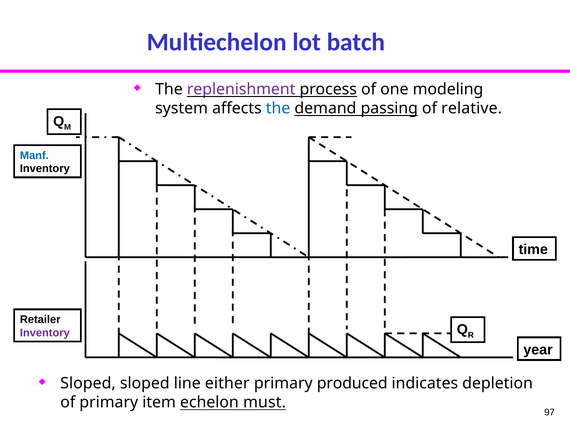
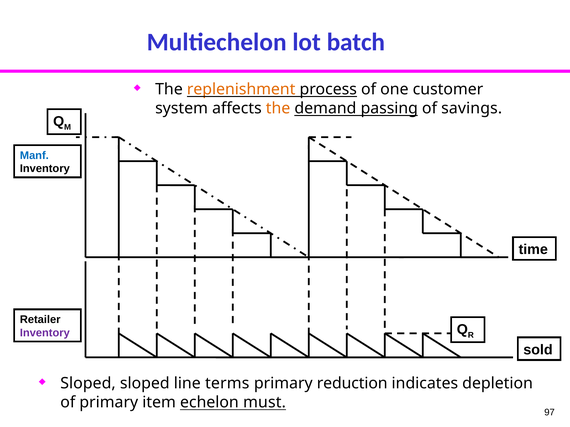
replenishment colour: purple -> orange
modeling: modeling -> customer
the at (278, 108) colour: blue -> orange
relative: relative -> savings
year: year -> sold
either: either -> terms
produced: produced -> reduction
